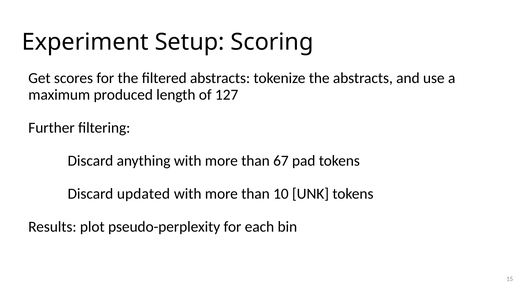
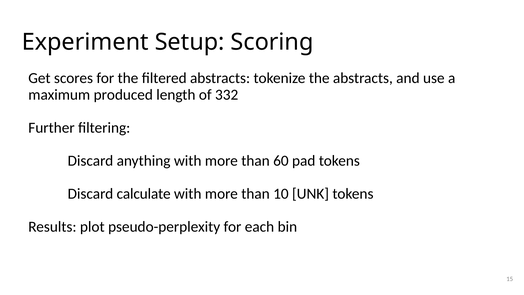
127: 127 -> 332
67: 67 -> 60
updated: updated -> calculate
